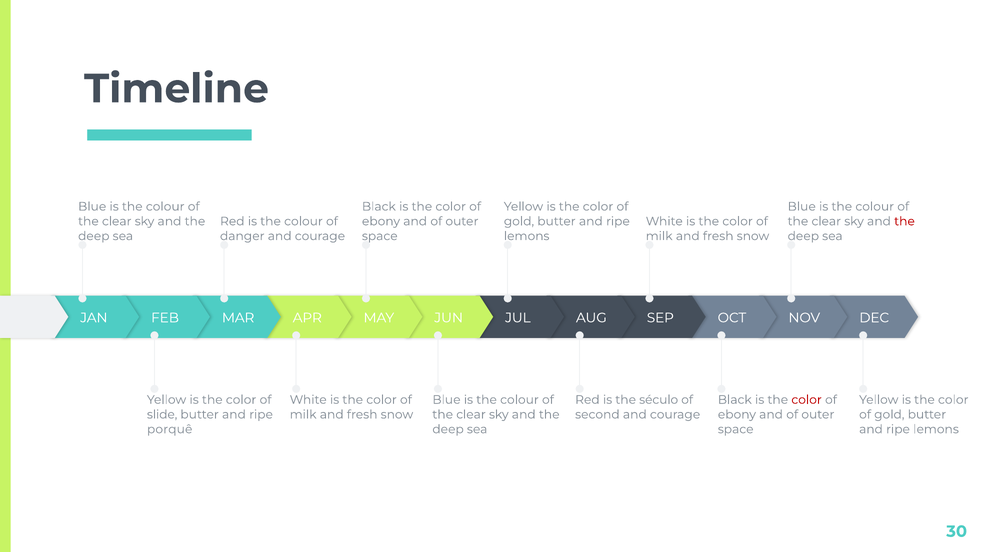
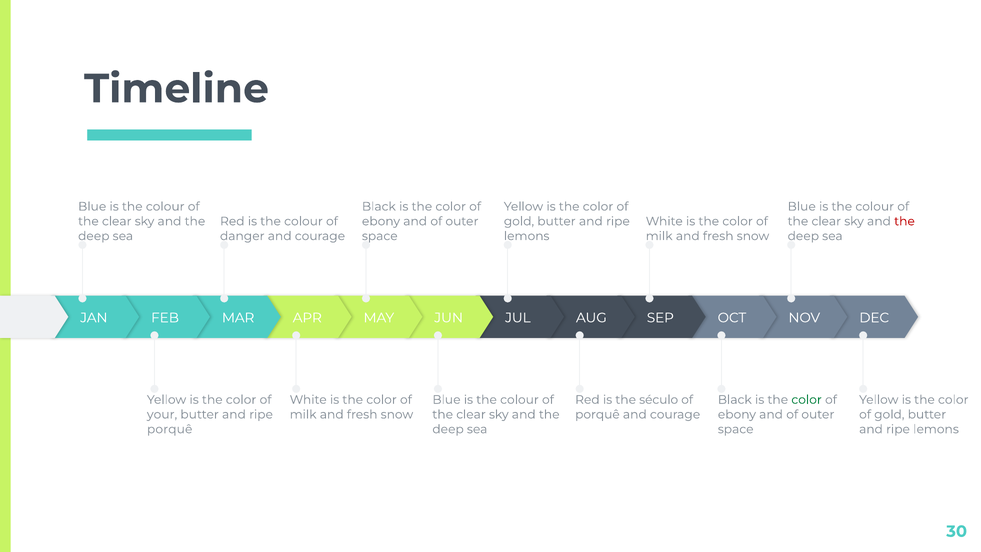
color at (807, 400) colour: red -> green
slide: slide -> your
second at (597, 414): second -> porquê
